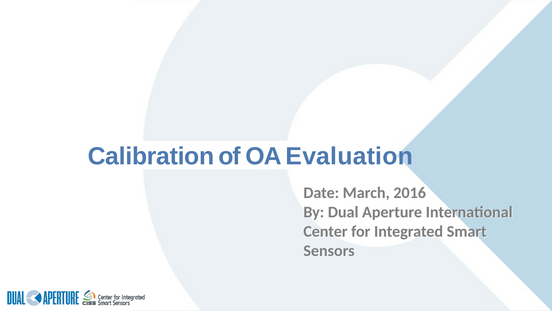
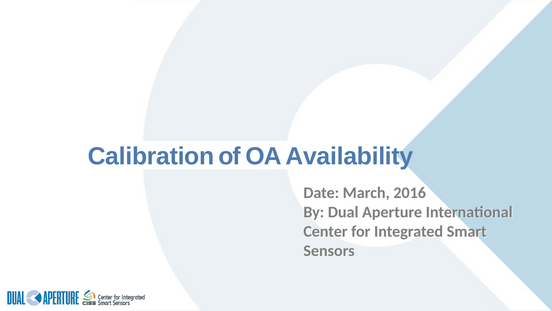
Evaluation: Evaluation -> Availability
